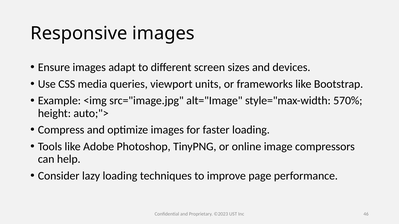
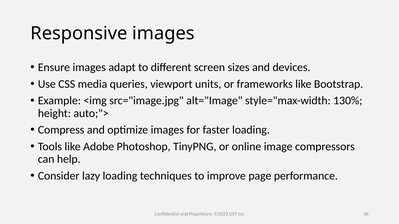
570%: 570% -> 130%
